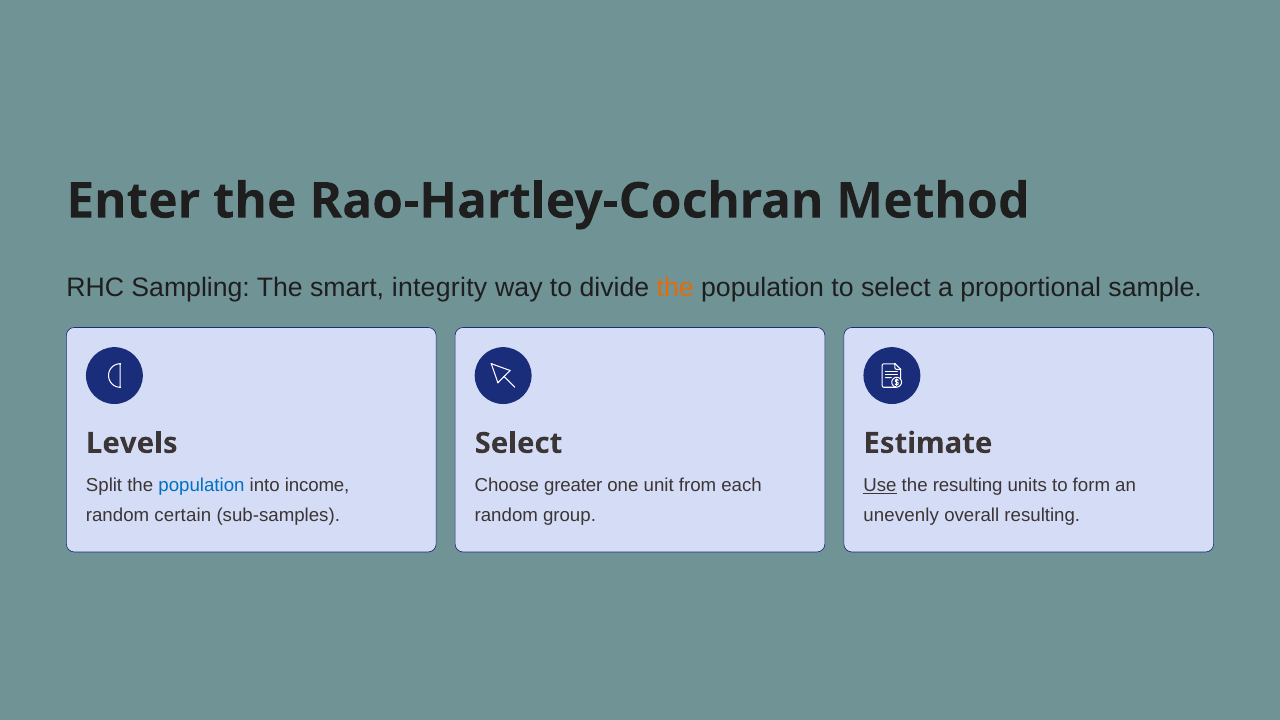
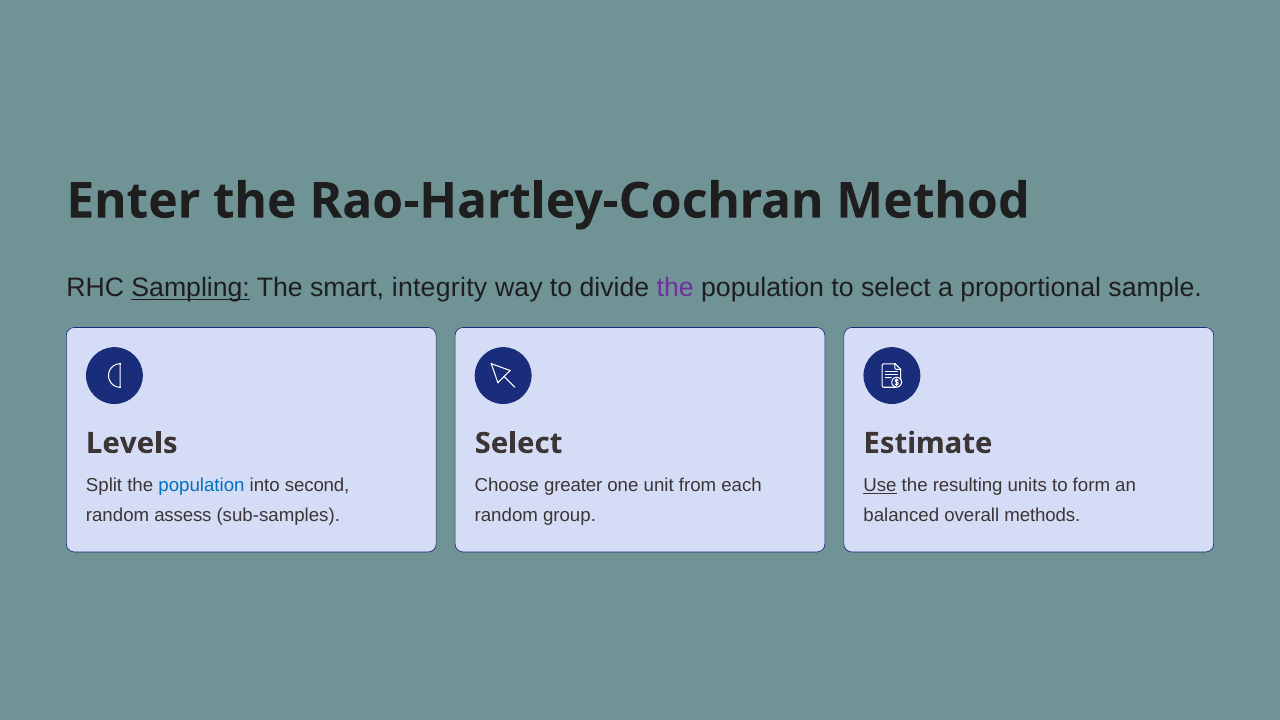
Sampling underline: none -> present
the at (675, 288) colour: orange -> purple
income: income -> second
certain: certain -> assess
unevenly: unevenly -> balanced
overall resulting: resulting -> methods
